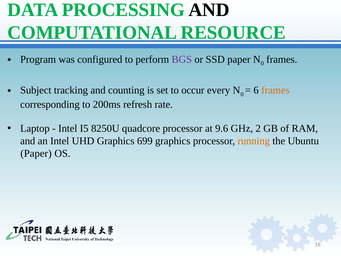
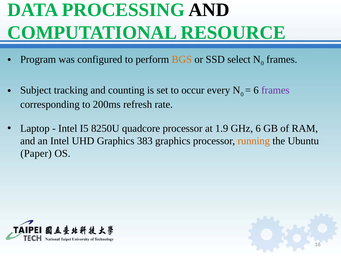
BGS colour: purple -> orange
SSD paper: paper -> select
frames at (275, 90) colour: orange -> purple
9.6: 9.6 -> 1.9
GHz 2: 2 -> 6
699: 699 -> 383
